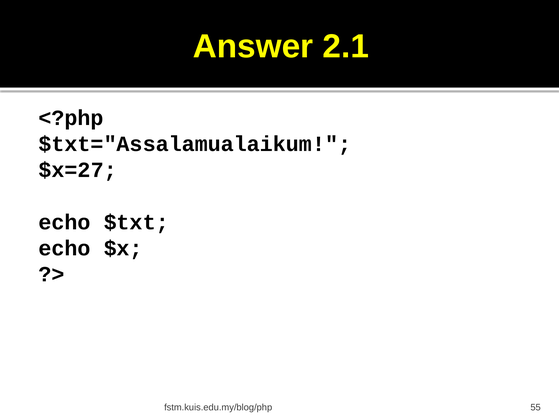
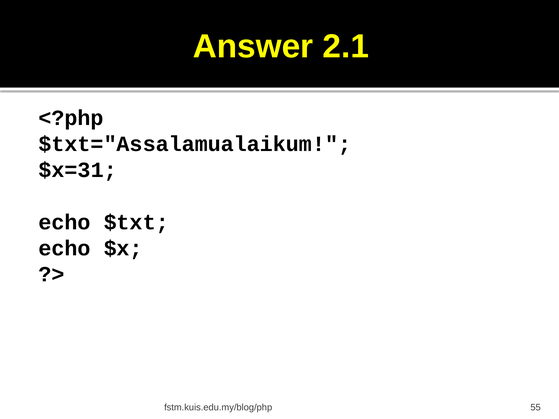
$x=27: $x=27 -> $x=31
